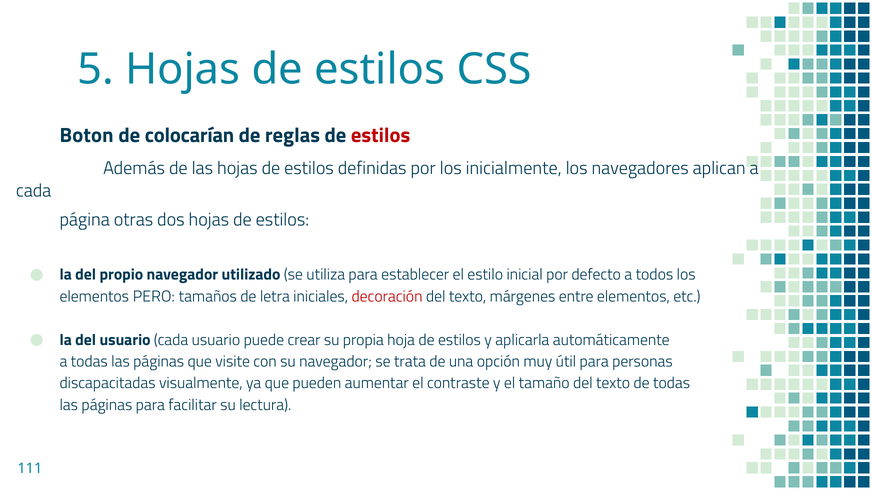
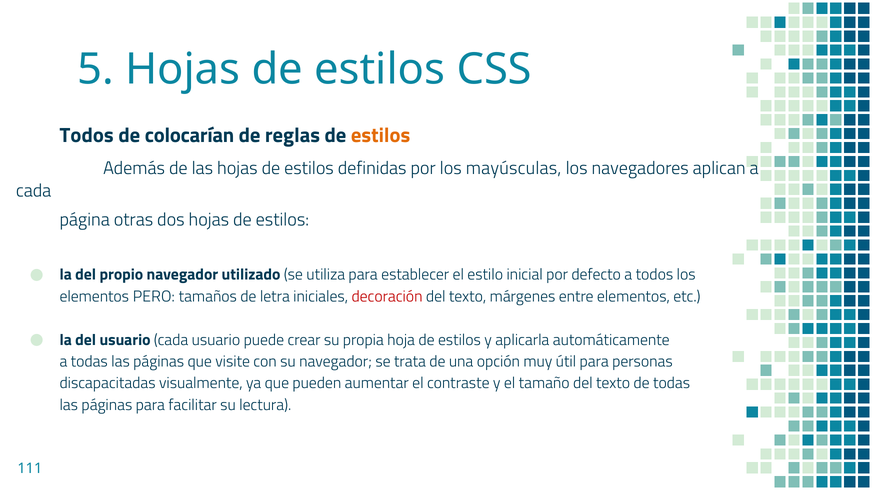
Boton at (87, 136): Boton -> Todos
estilos at (381, 136) colour: red -> orange
inicialmente: inicialmente -> mayúsculas
